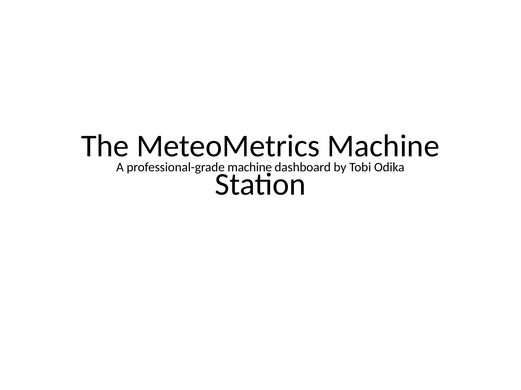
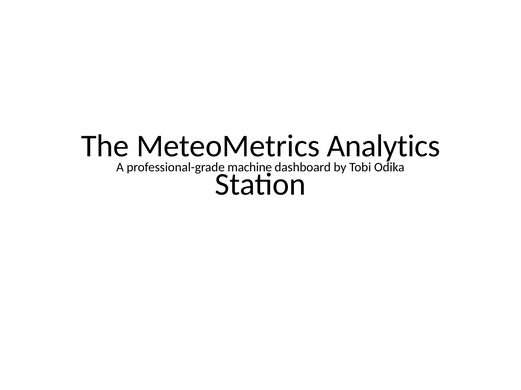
MeteoMetrics Machine: Machine -> Analytics
